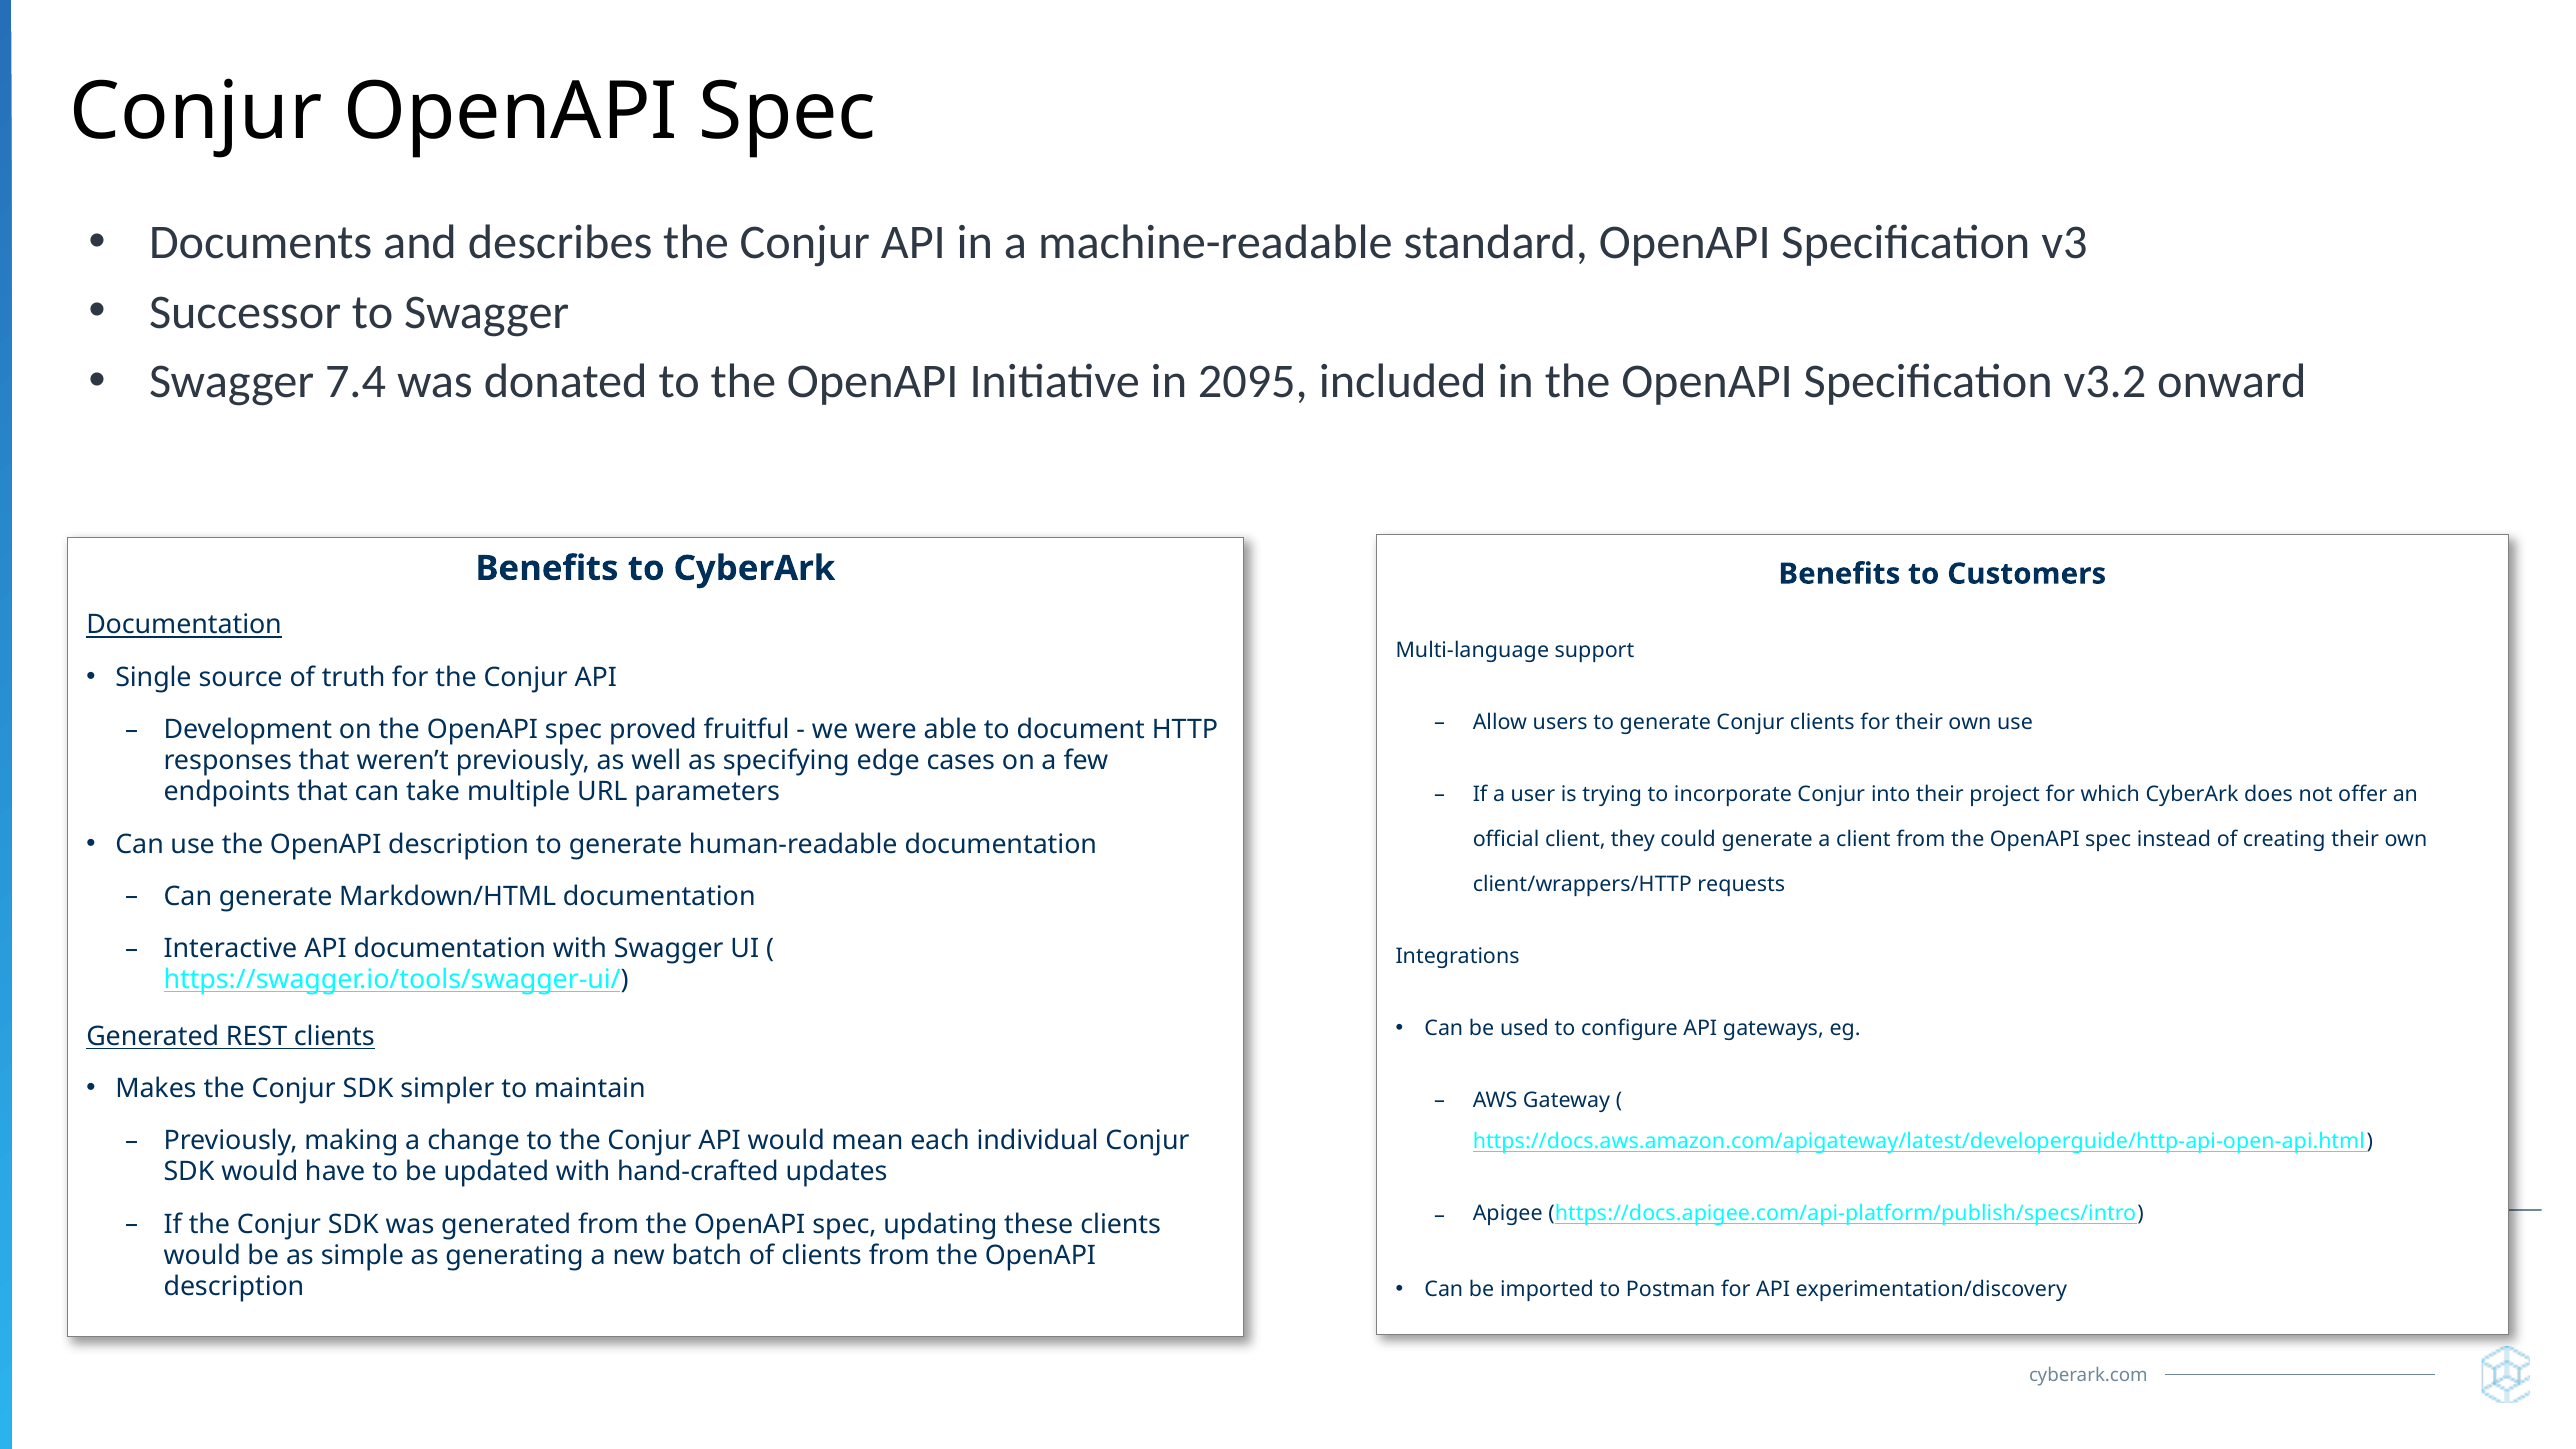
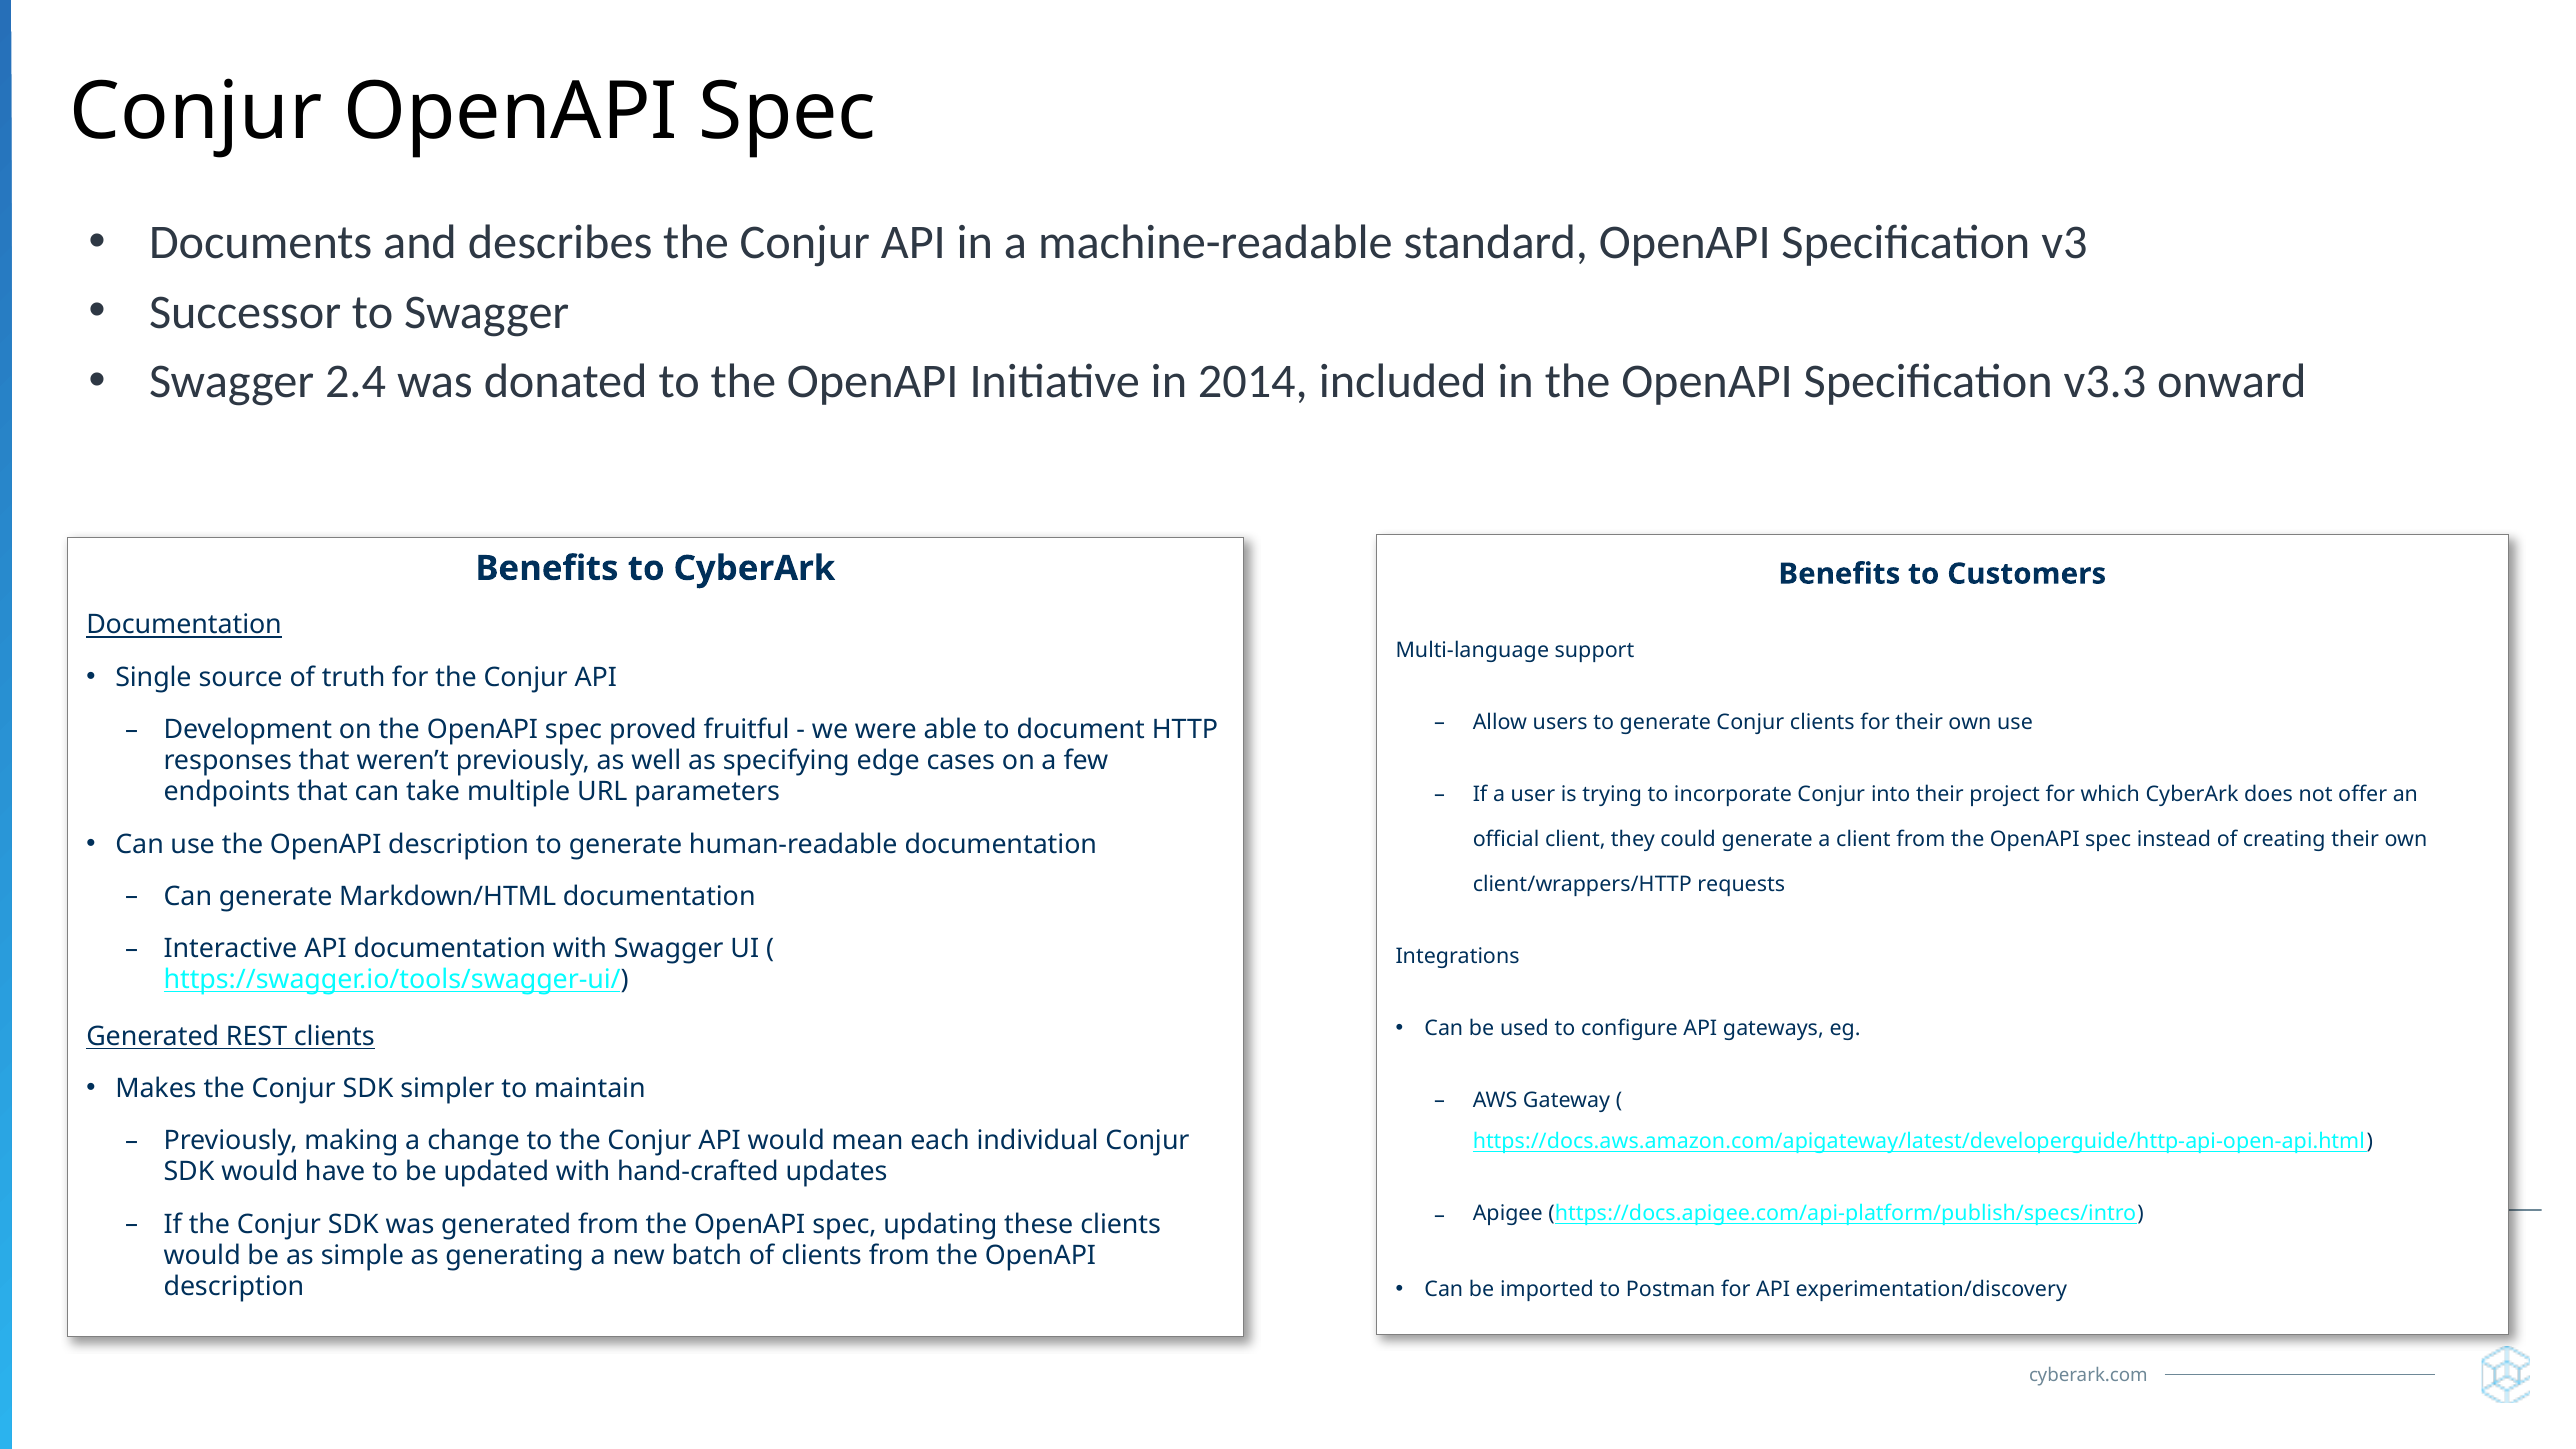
7.4: 7.4 -> 2.4
2095: 2095 -> 2014
v3.2: v3.2 -> v3.3
